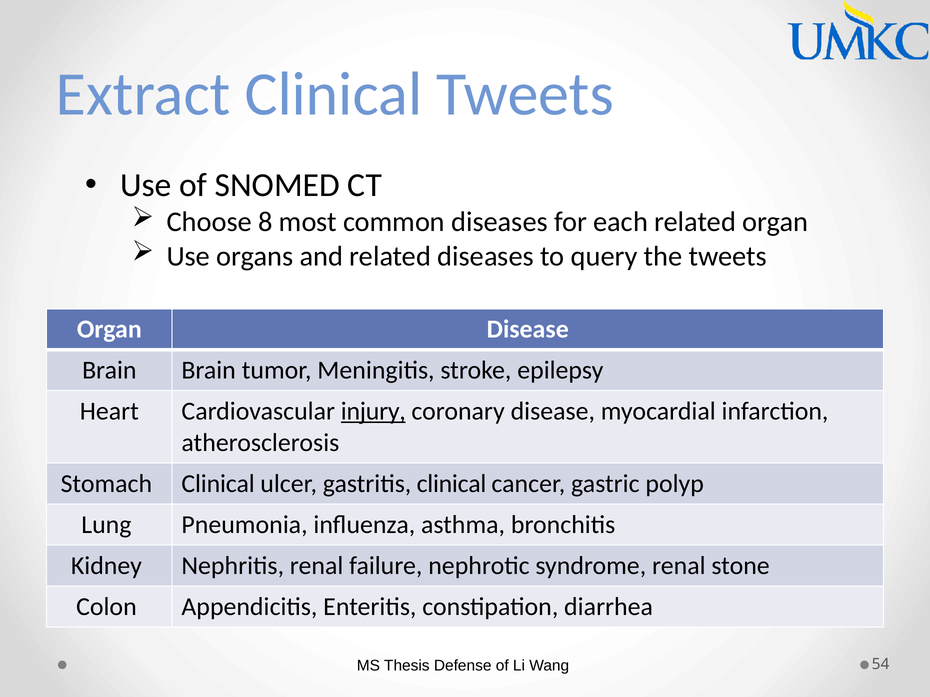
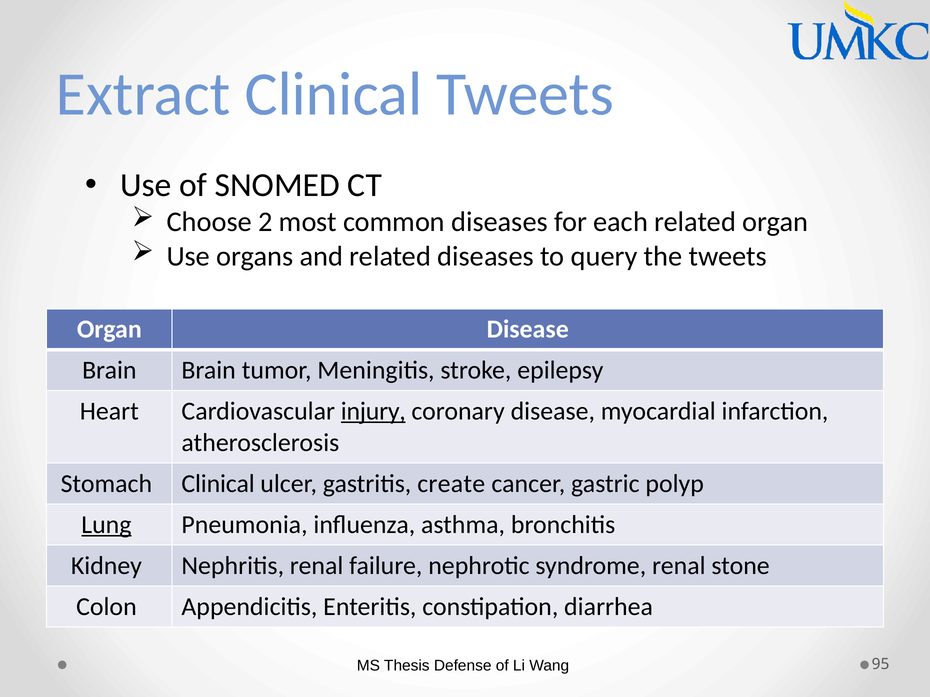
8: 8 -> 2
gastritis clinical: clinical -> create
Lung underline: none -> present
54: 54 -> 95
